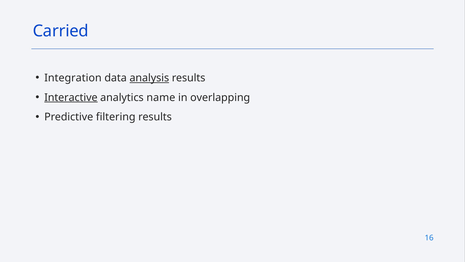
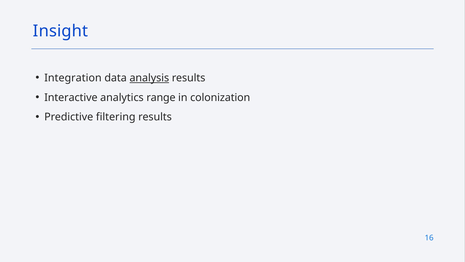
Carried: Carried -> Insight
Interactive underline: present -> none
name: name -> range
overlapping: overlapping -> colonization
